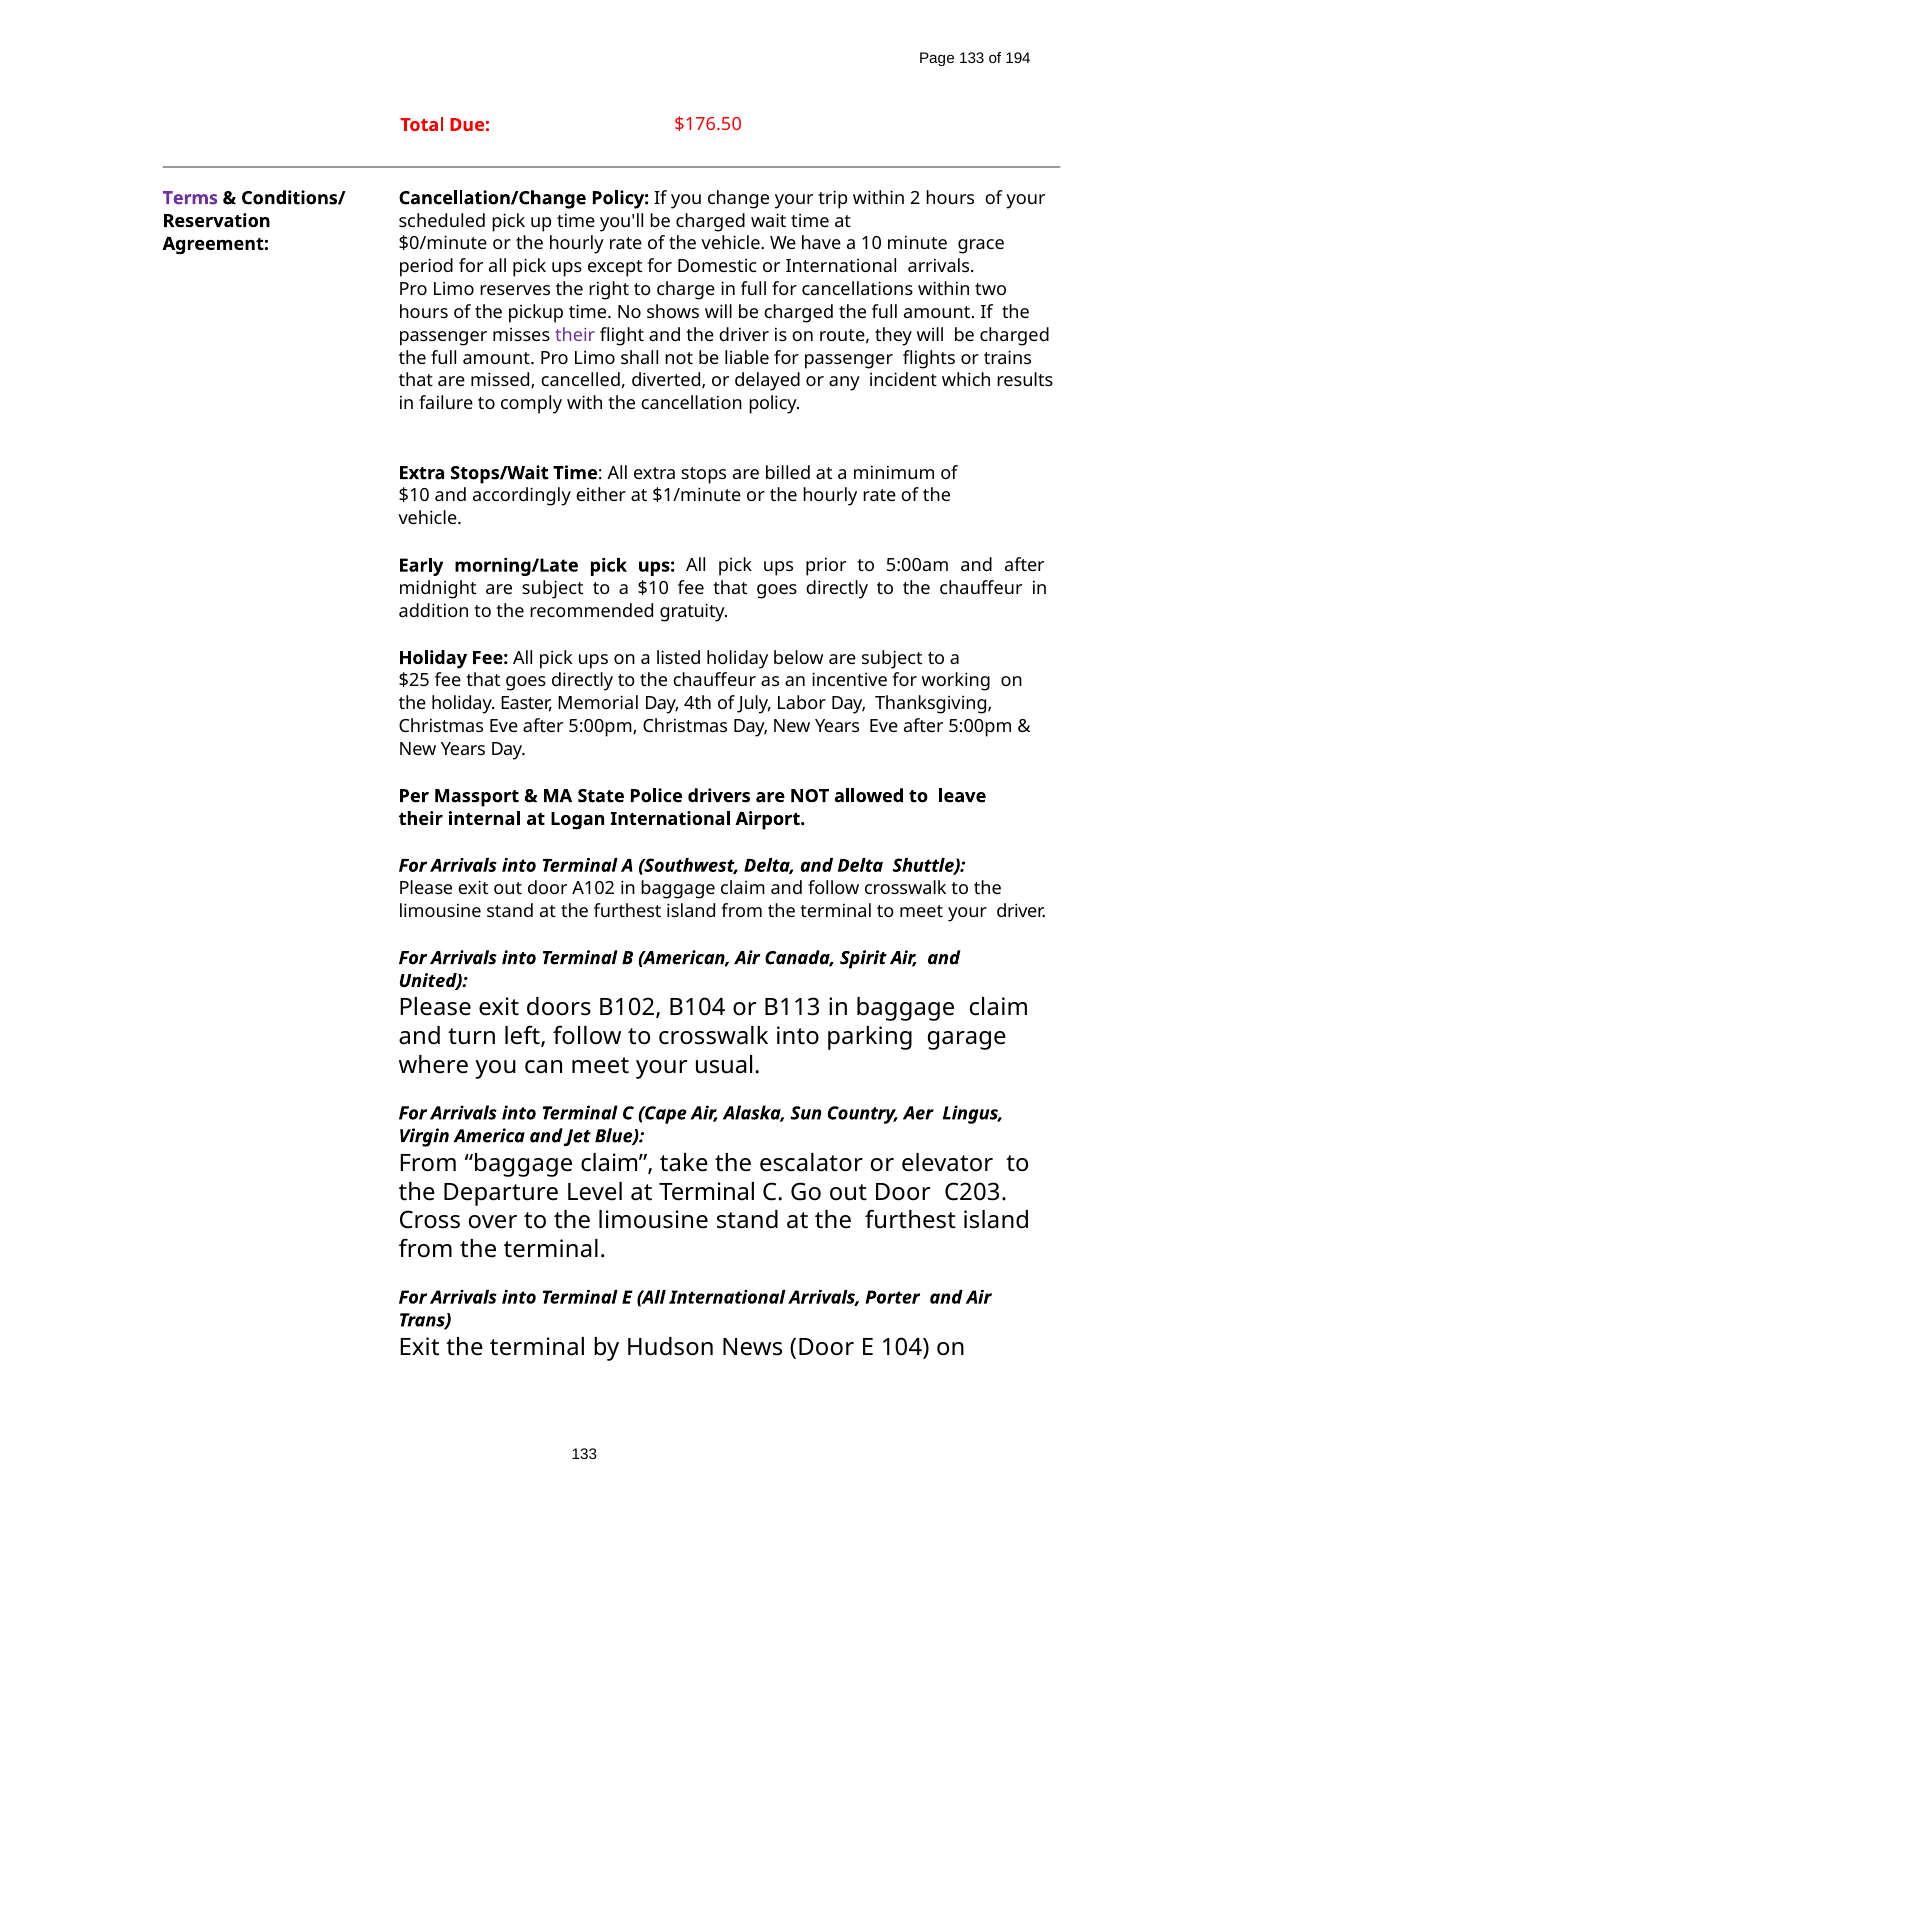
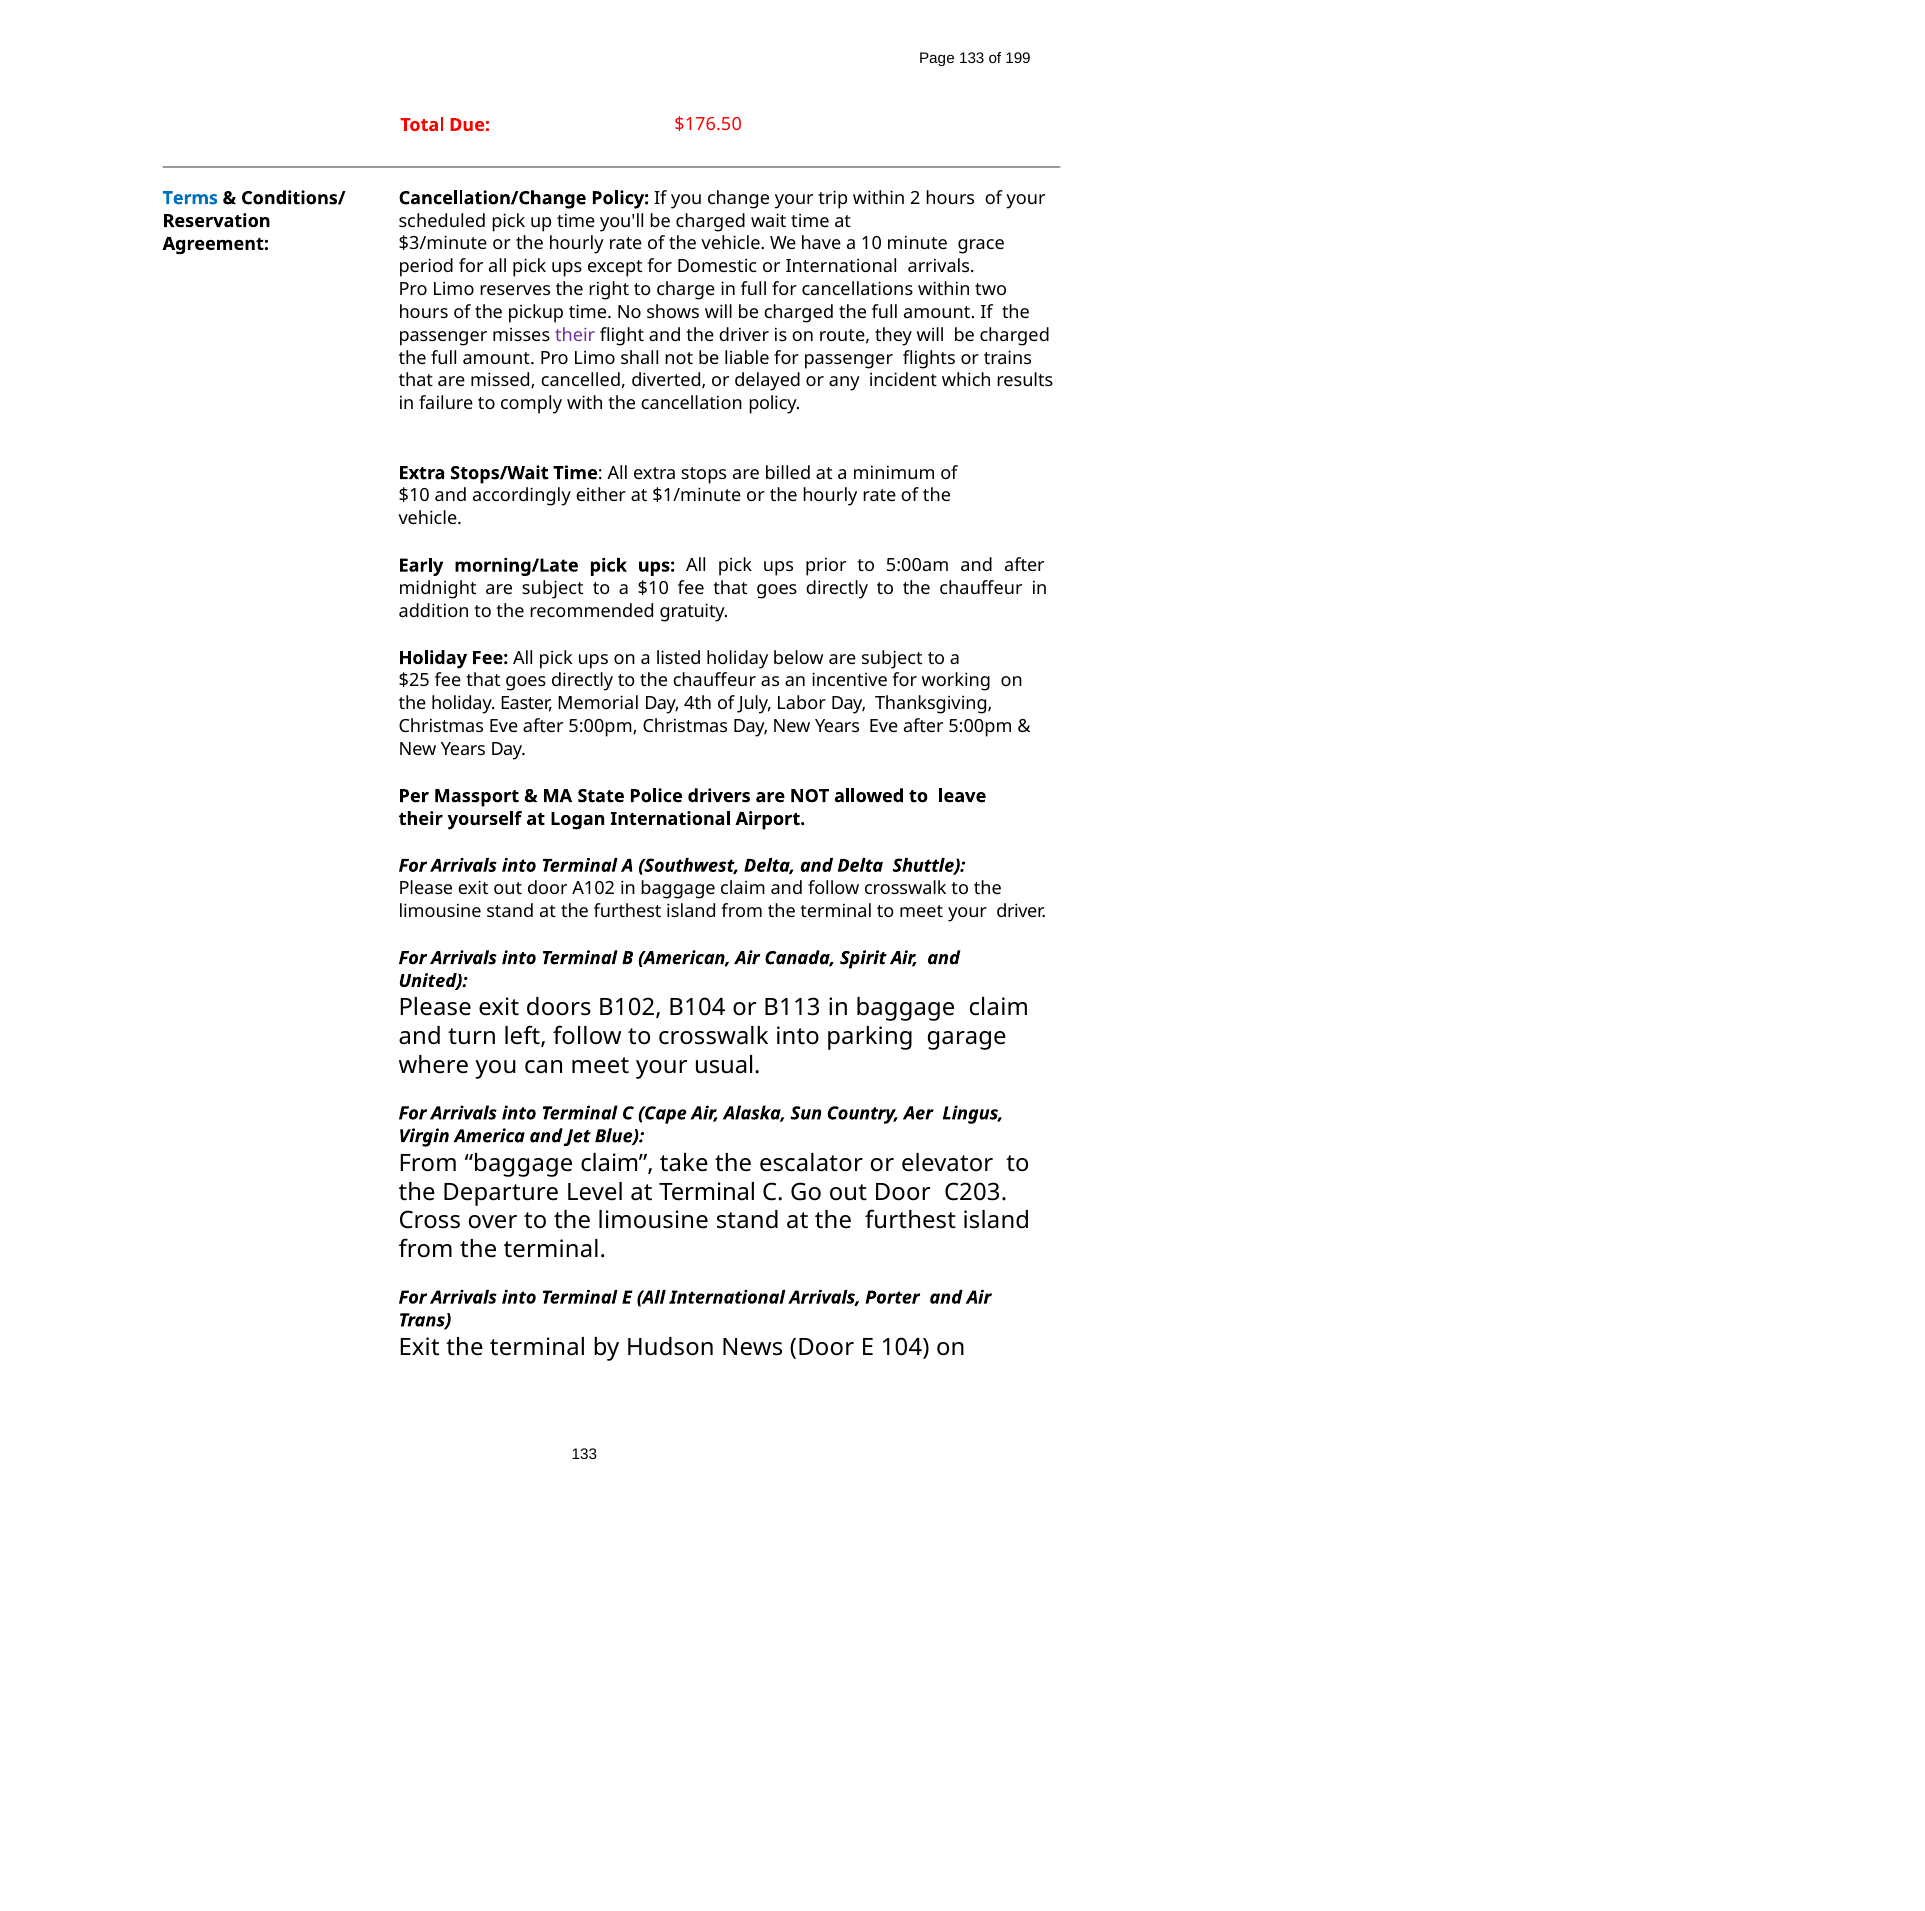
194: 194 -> 199
Terms colour: purple -> blue
$0/minute: $0/minute -> $3/minute
internal: internal -> yourself
